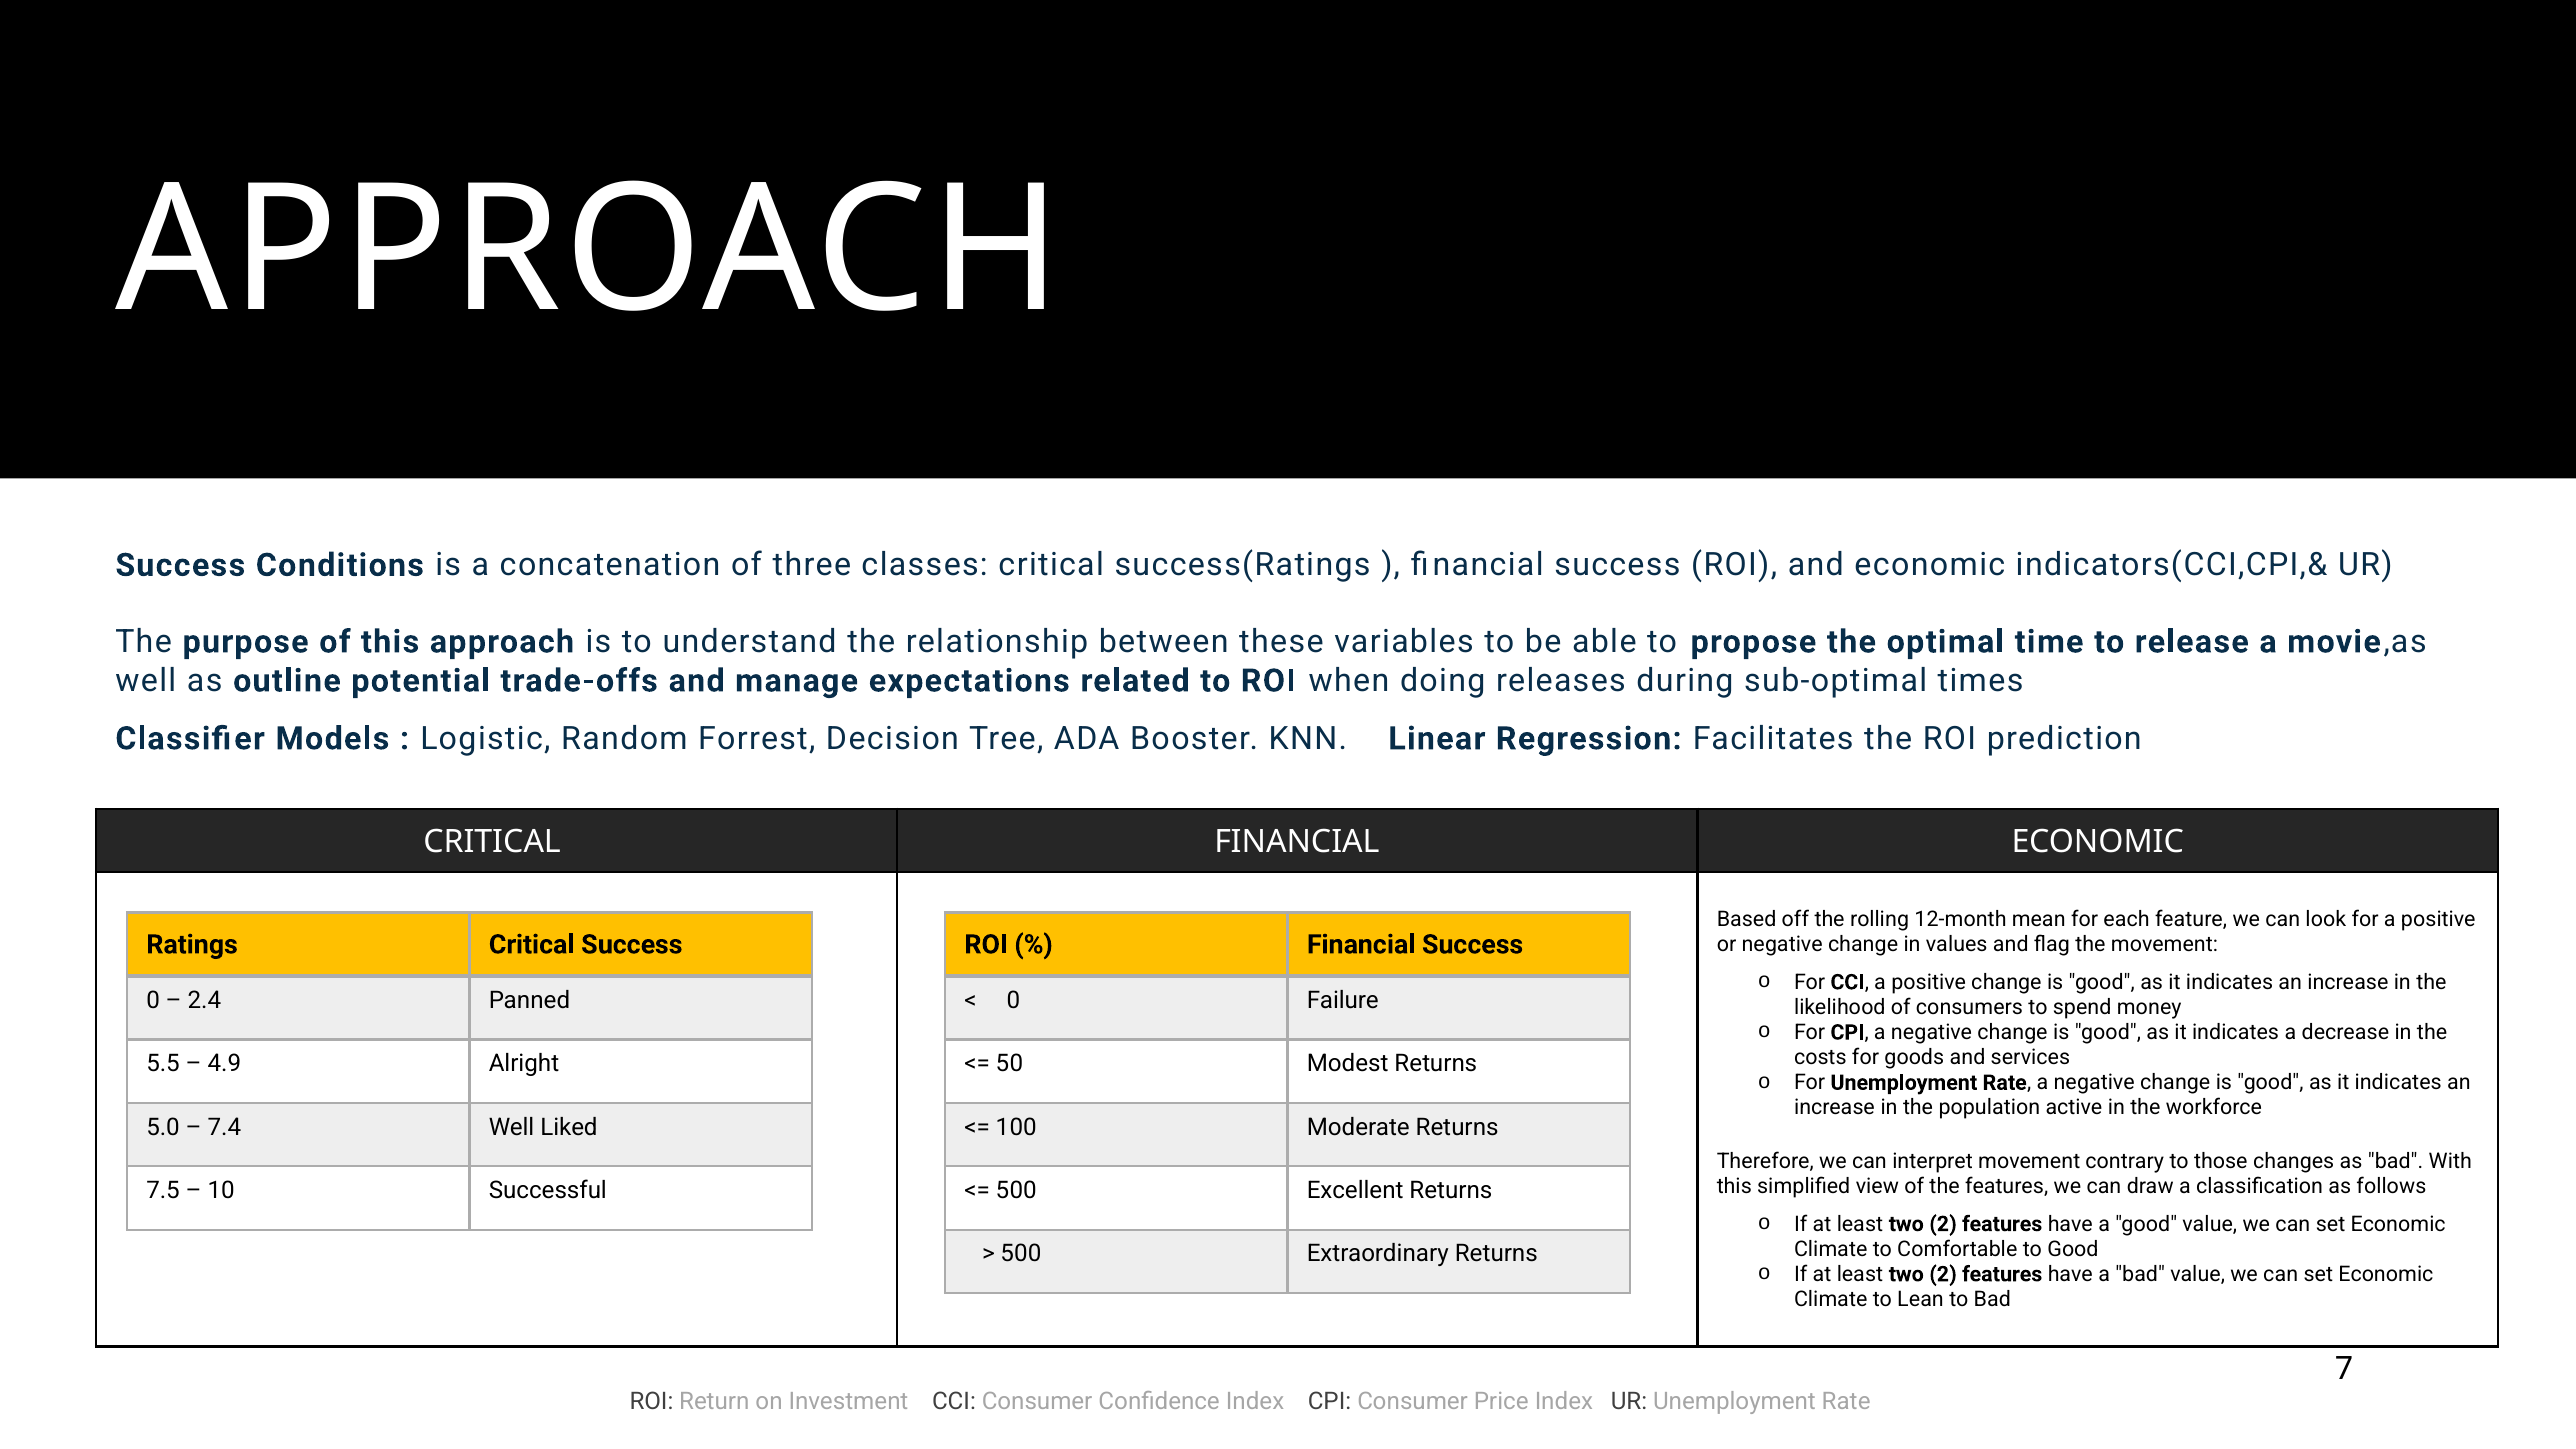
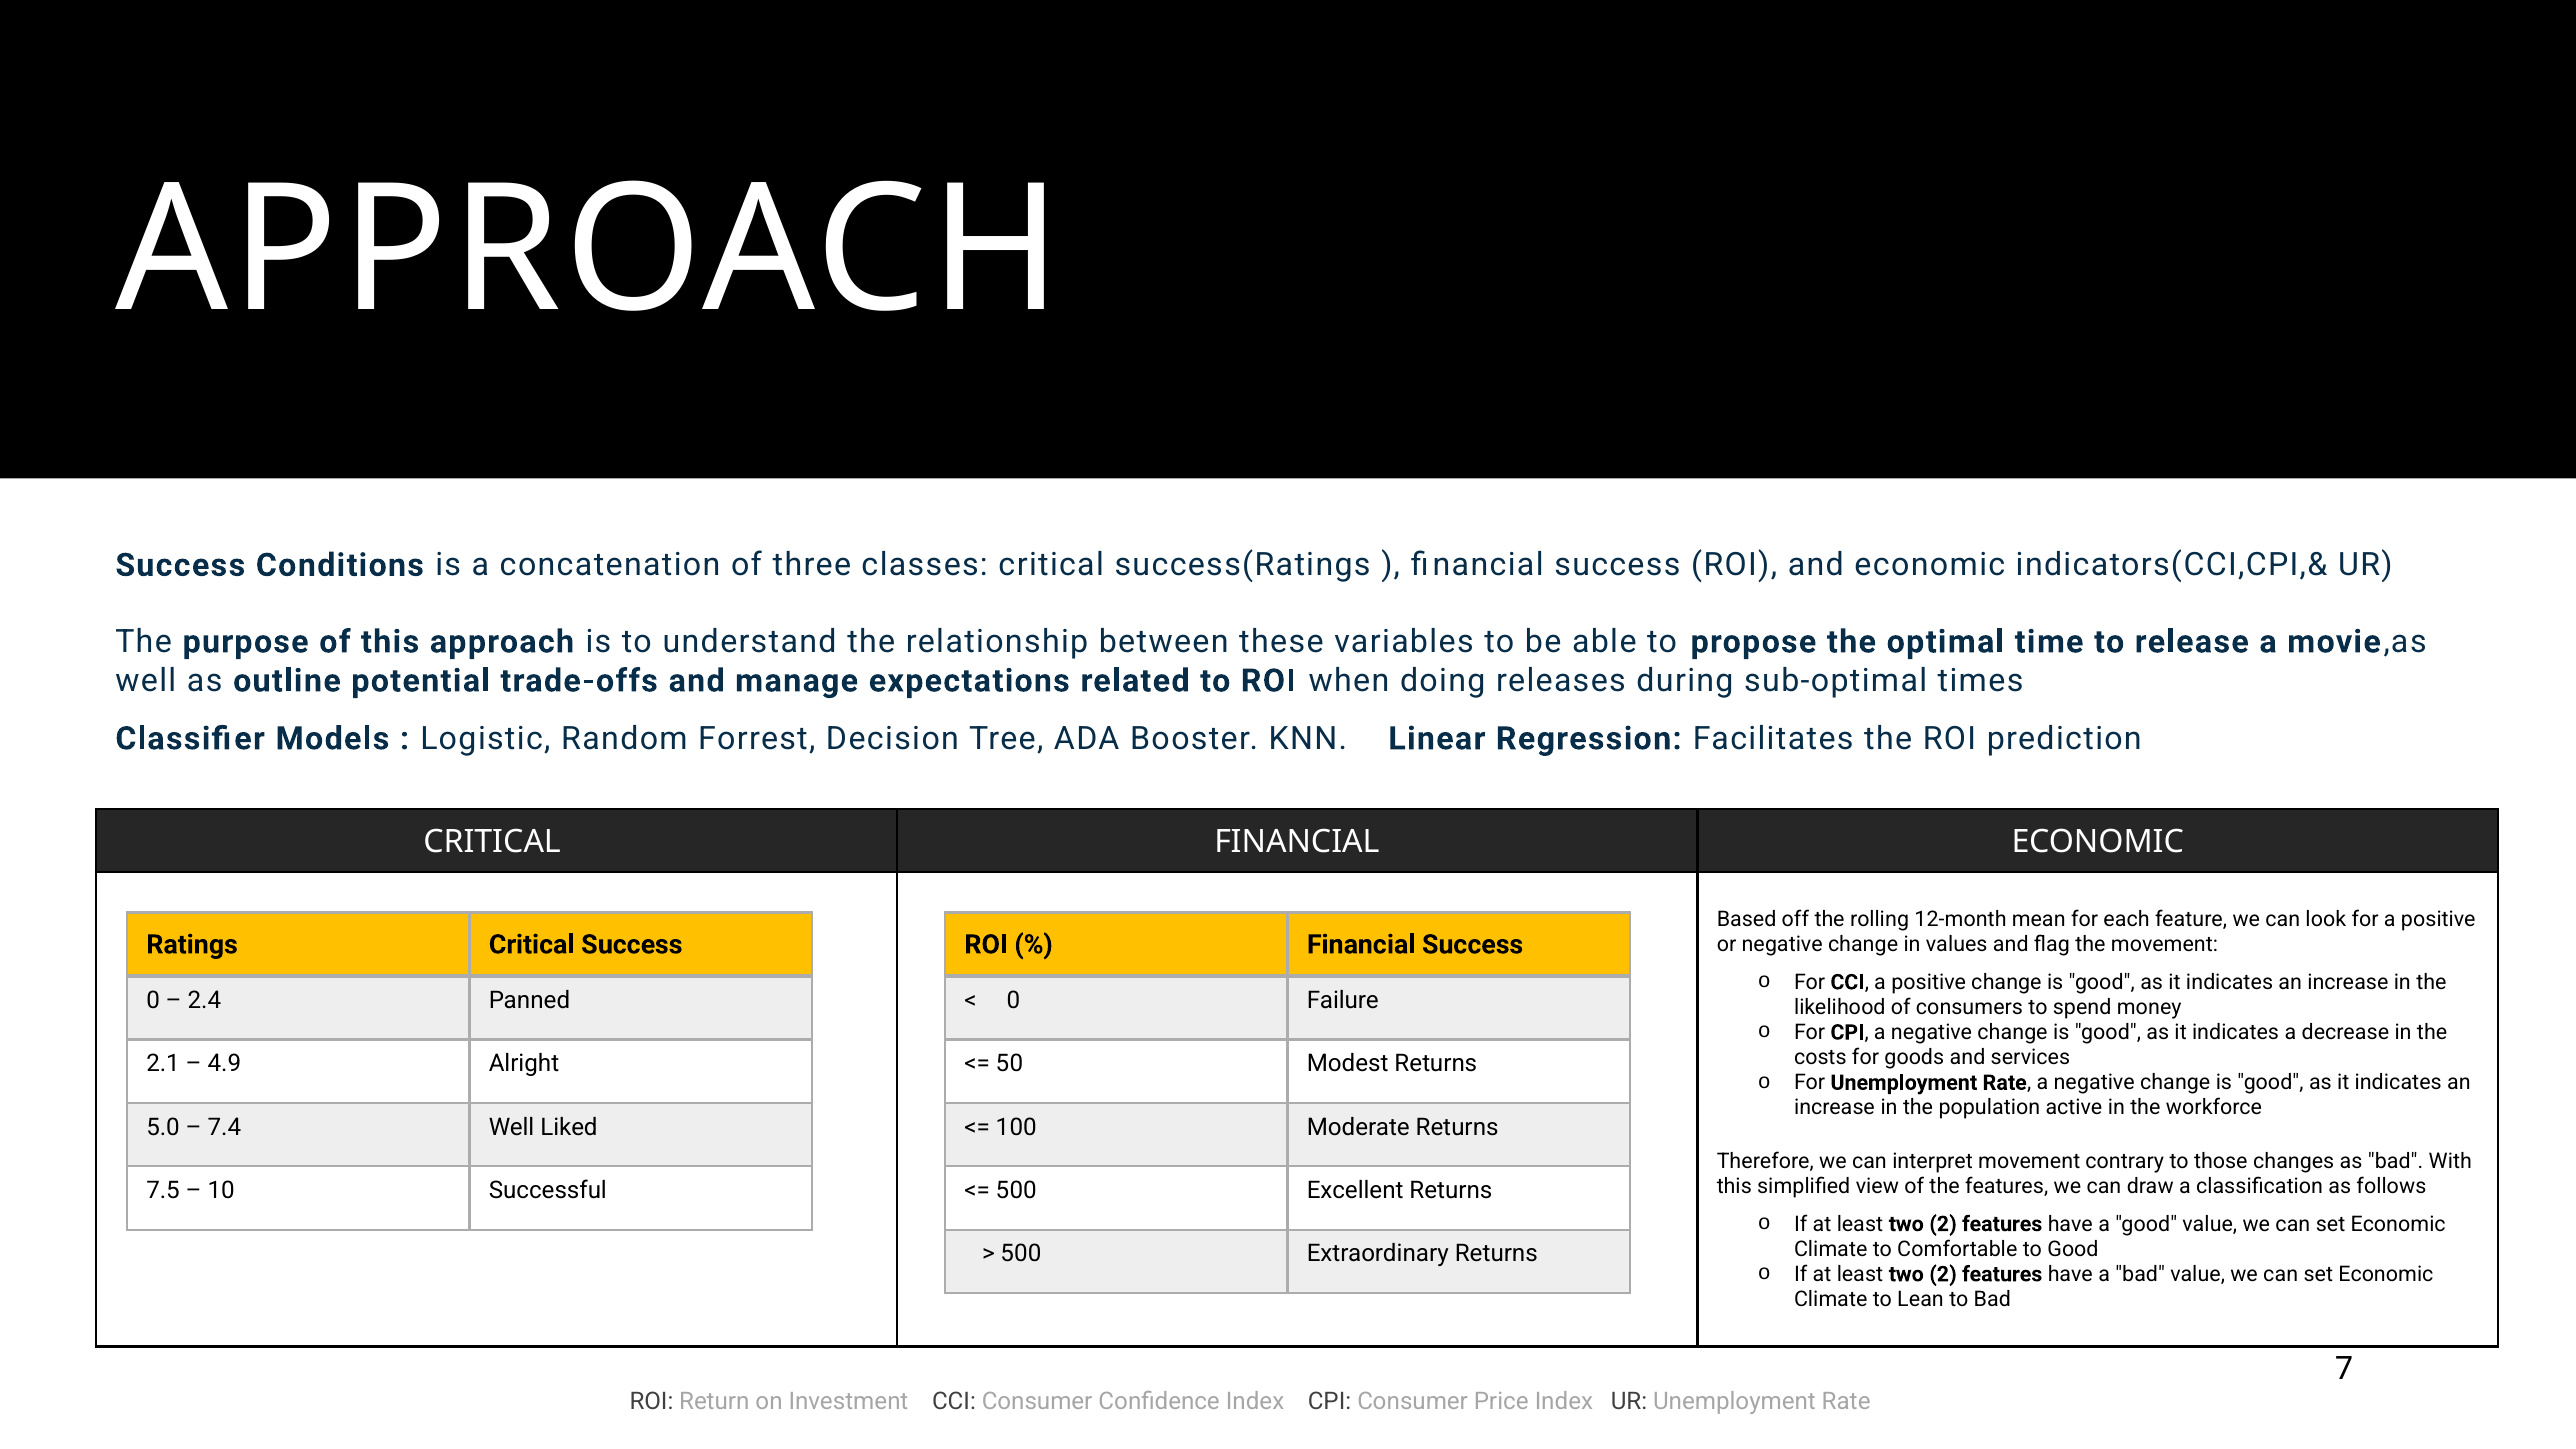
5.5: 5.5 -> 2.1
